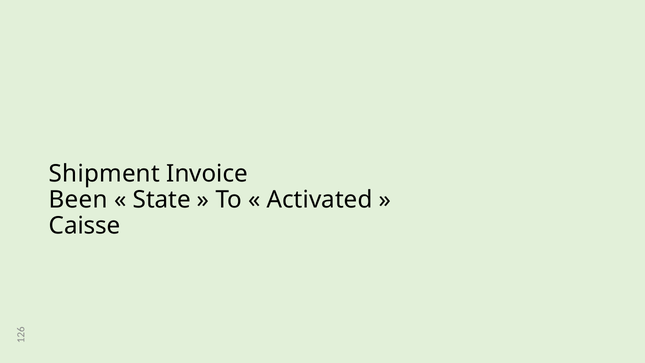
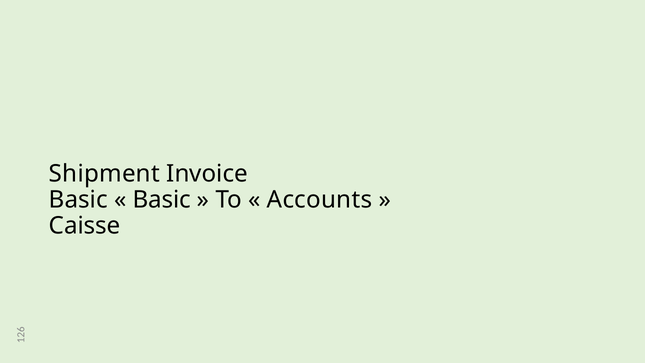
Been at (78, 200): Been -> Basic
State at (162, 200): State -> Basic
Activated: Activated -> Accounts
